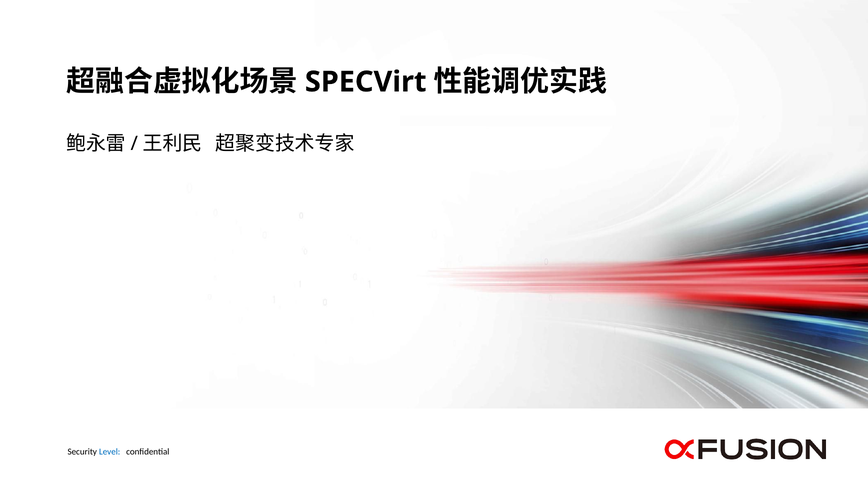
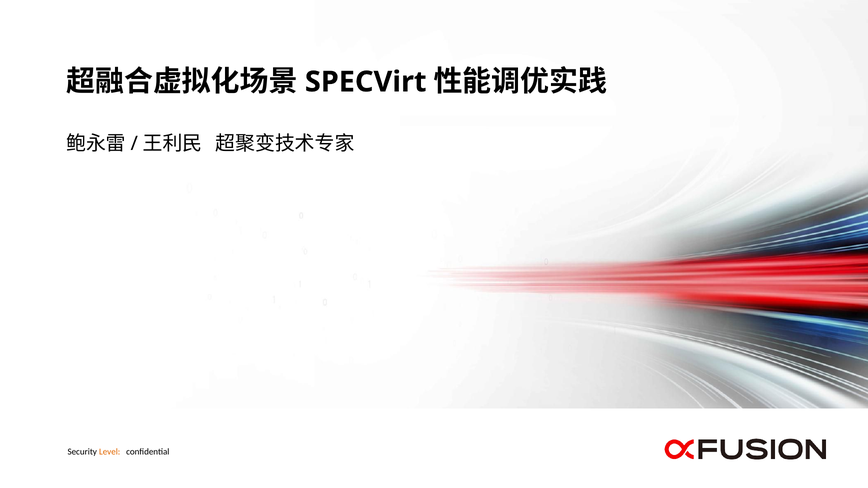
Level colour: blue -> orange
